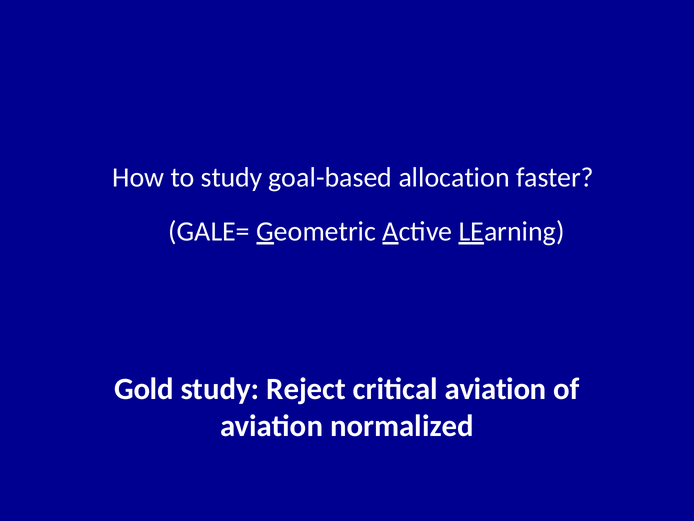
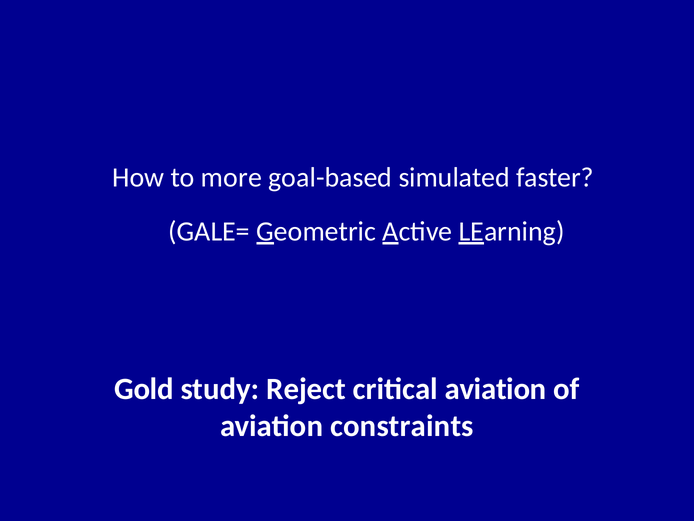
to study: study -> more
allocation: allocation -> simulated
normalized: normalized -> constraints
